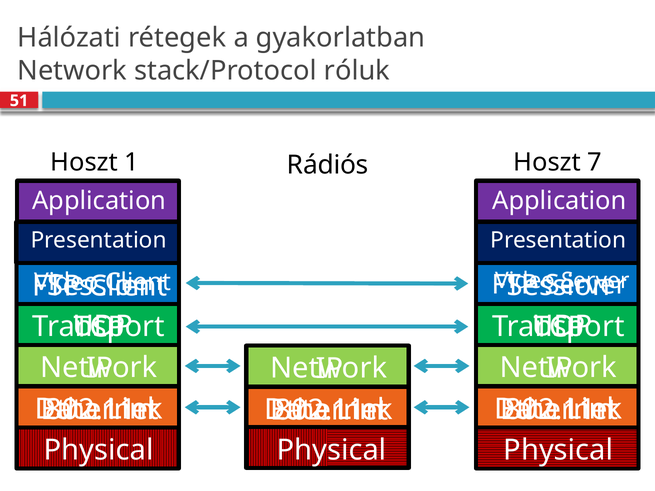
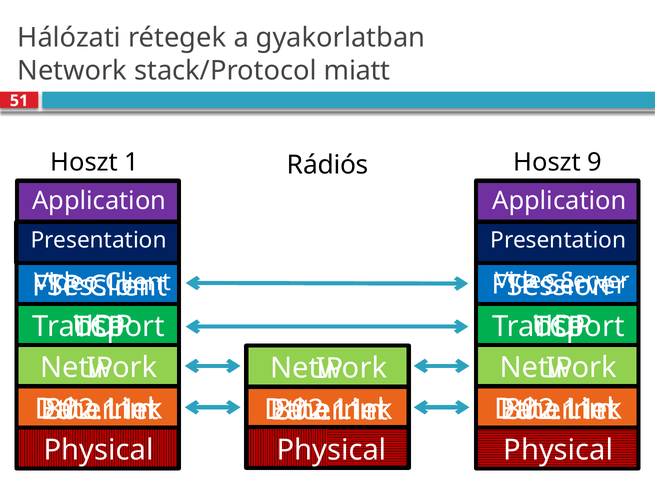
róluk: róluk -> miatt
7: 7 -> 9
